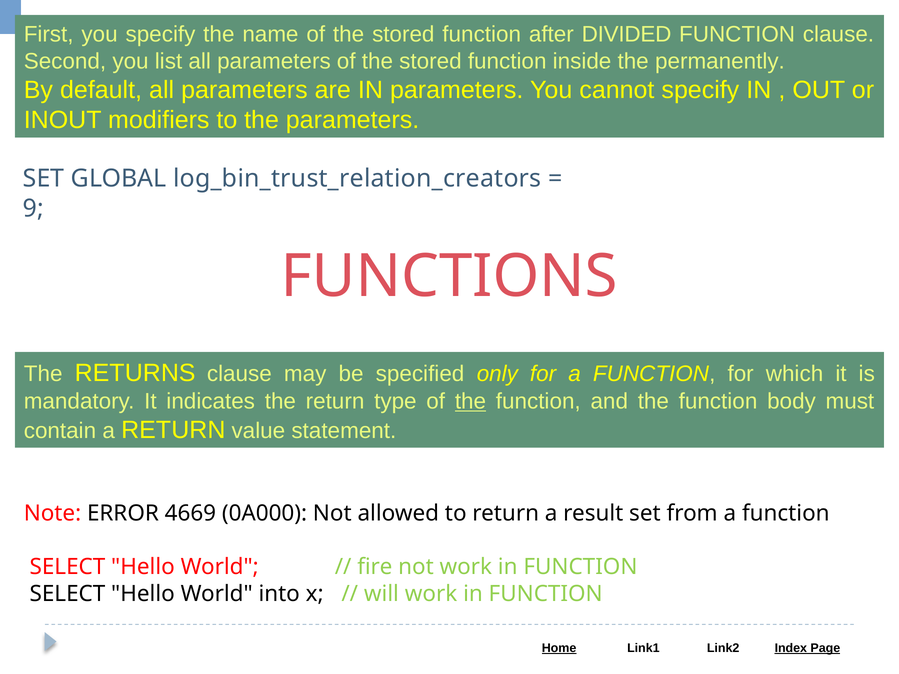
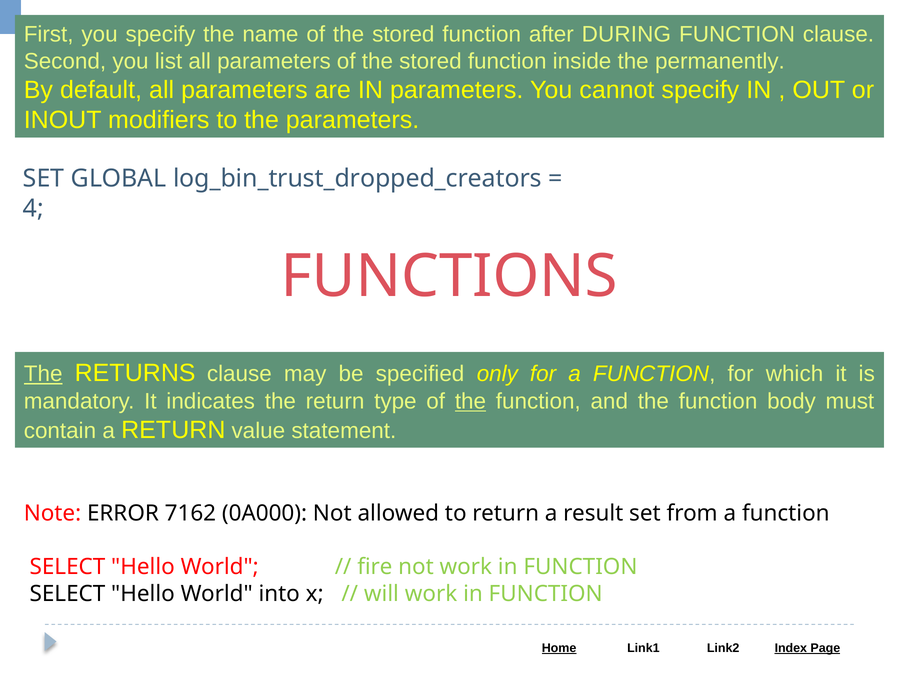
DIVIDED: DIVIDED -> DURING
log_bin_trust_relation_creators: log_bin_trust_relation_creators -> log_bin_trust_dropped_creators
9: 9 -> 4
The at (43, 374) underline: none -> present
4669: 4669 -> 7162
